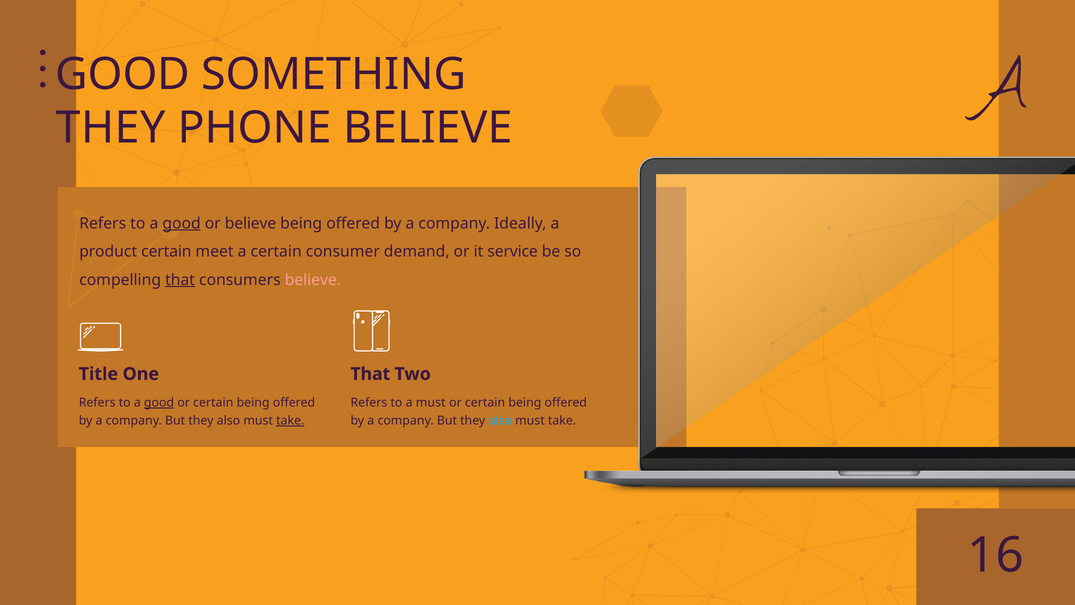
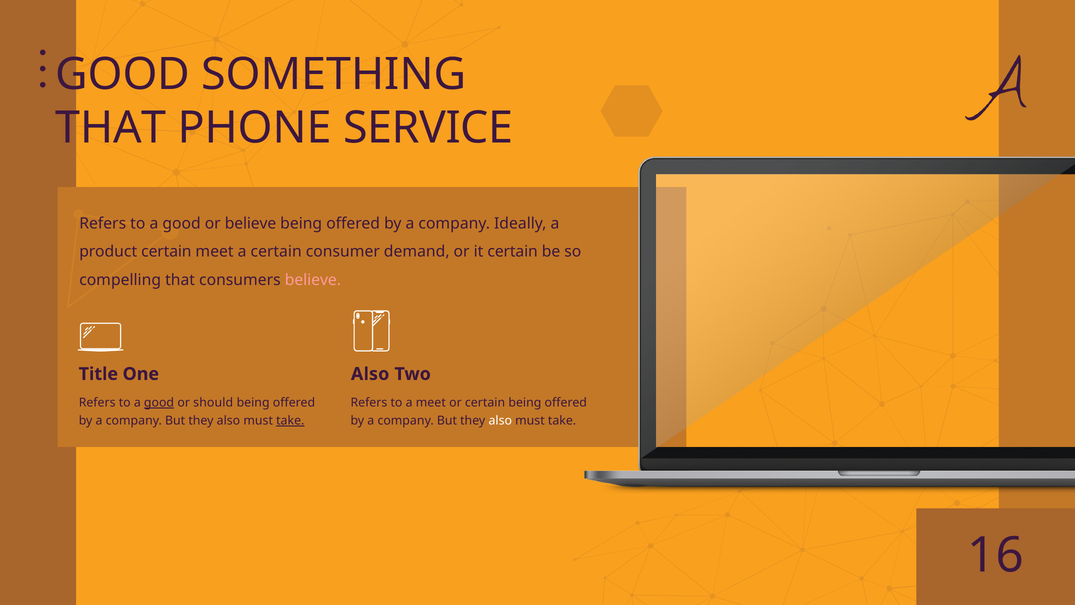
THEY at (111, 128): THEY -> THAT
PHONE BELIEVE: BELIEVE -> SERVICE
good at (182, 223) underline: present -> none
it service: service -> certain
that at (180, 280) underline: present -> none
That at (370, 374): That -> Also
certain at (213, 402): certain -> should
a must: must -> meet
also at (500, 420) colour: light blue -> white
